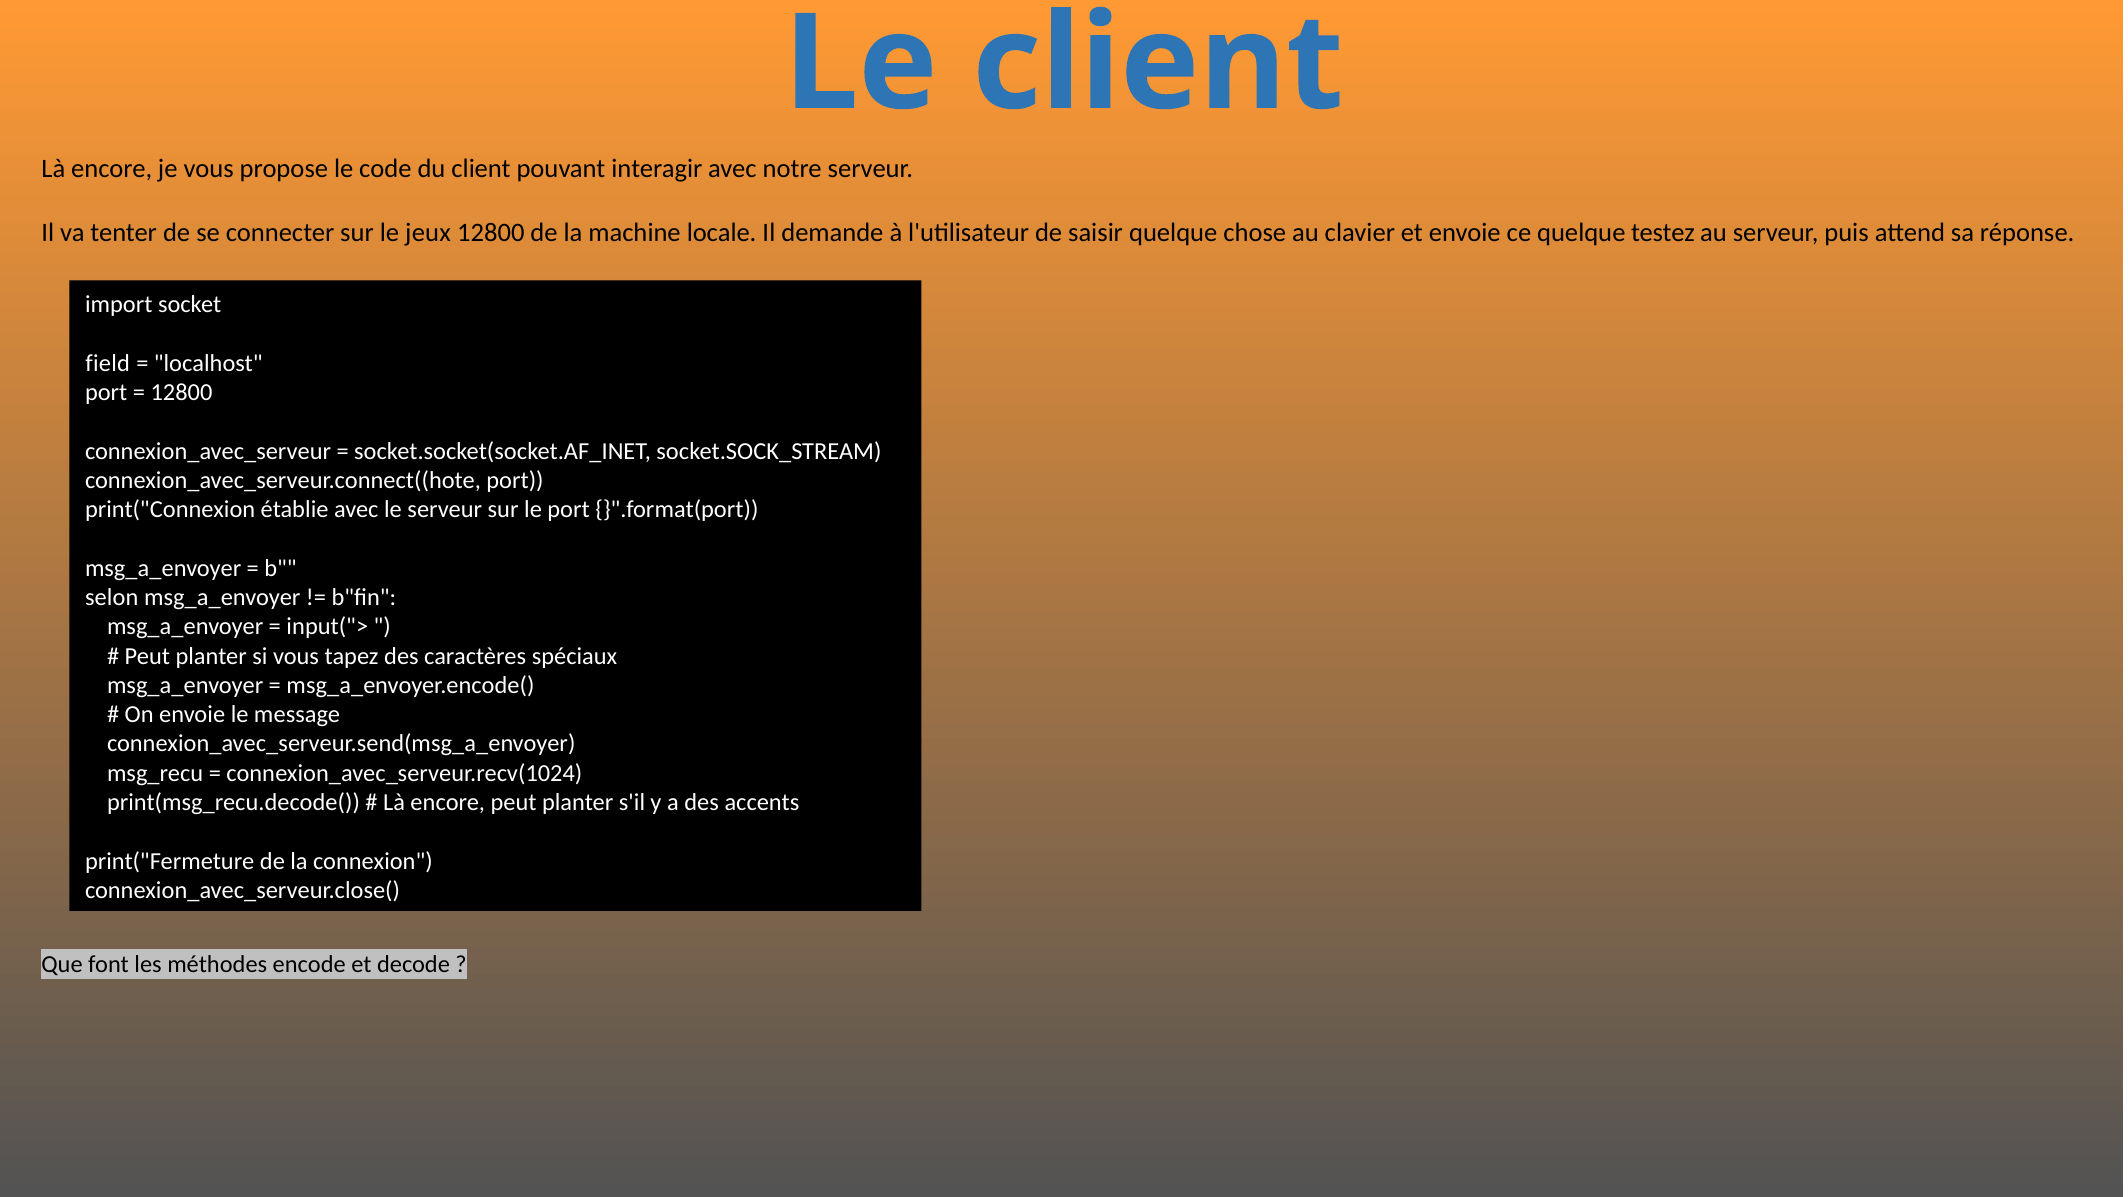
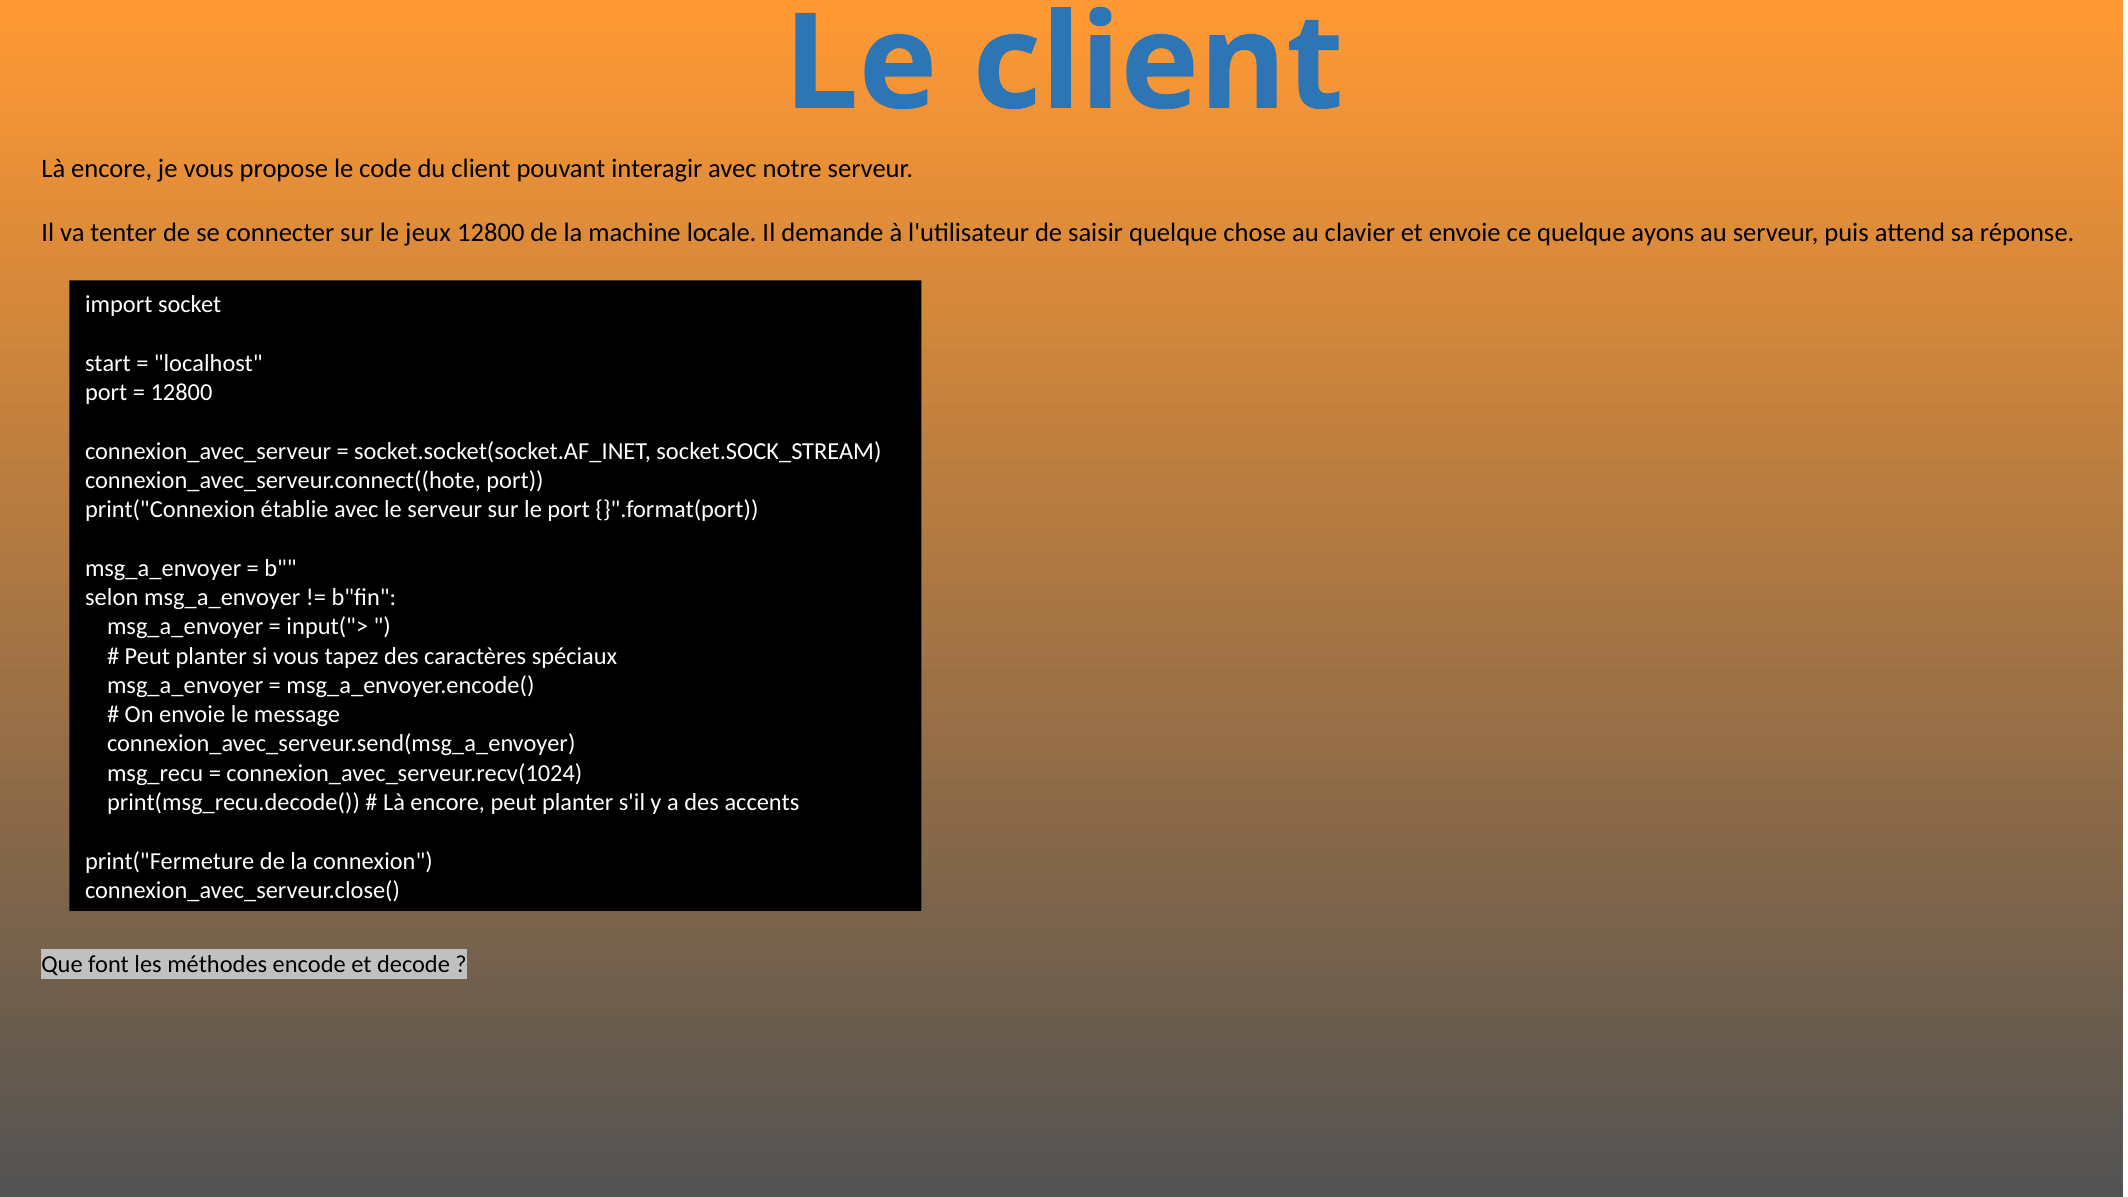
testez: testez -> ayons
field: field -> start
